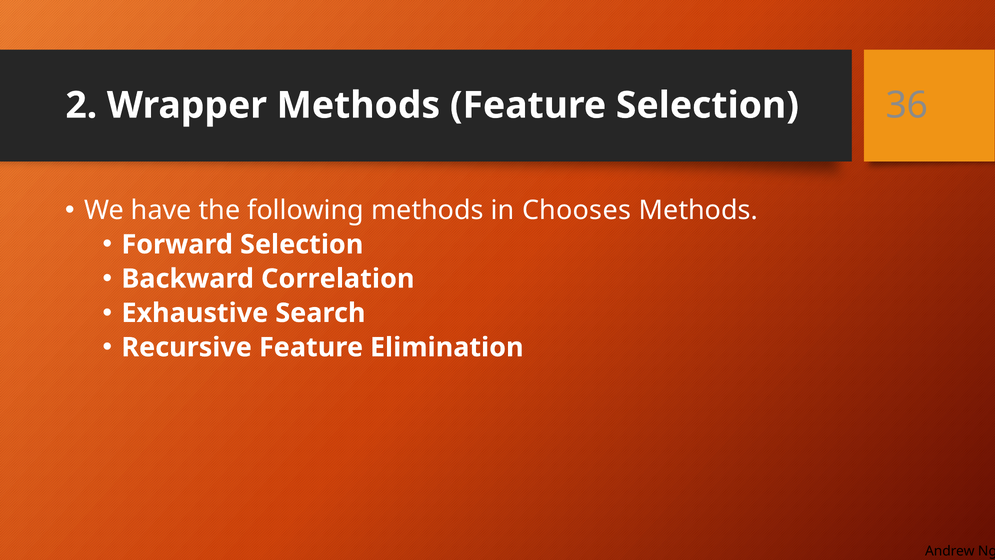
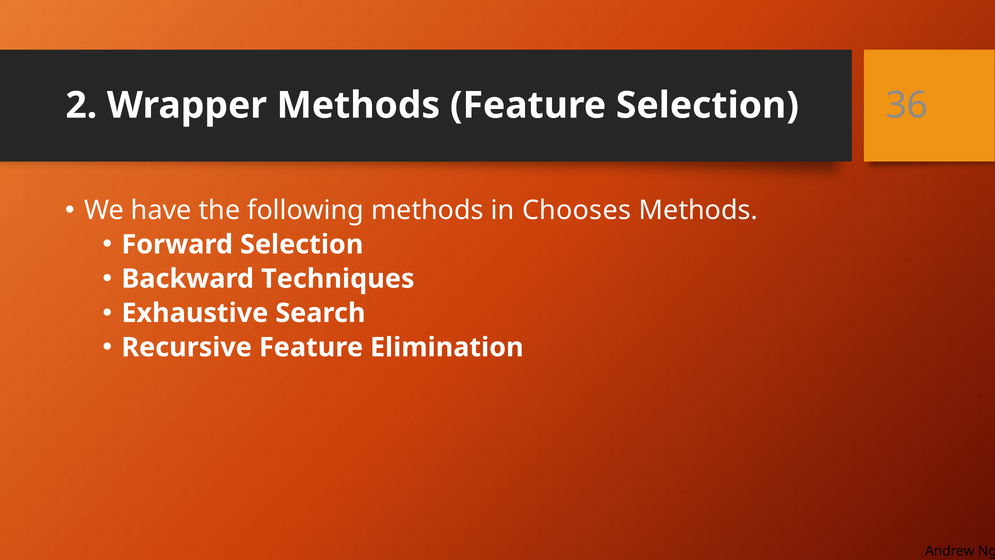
Correlation: Correlation -> Techniques
